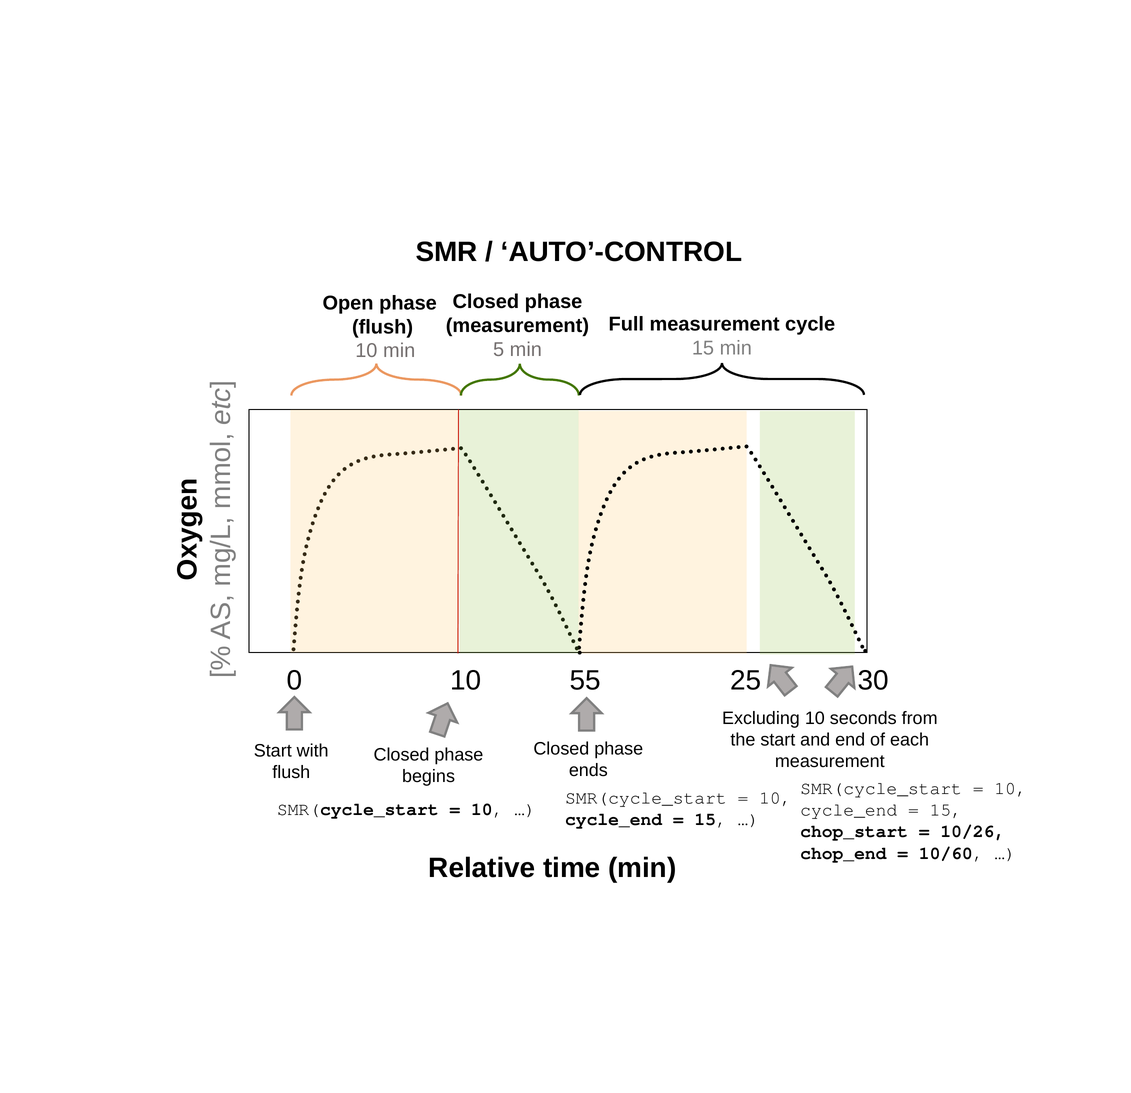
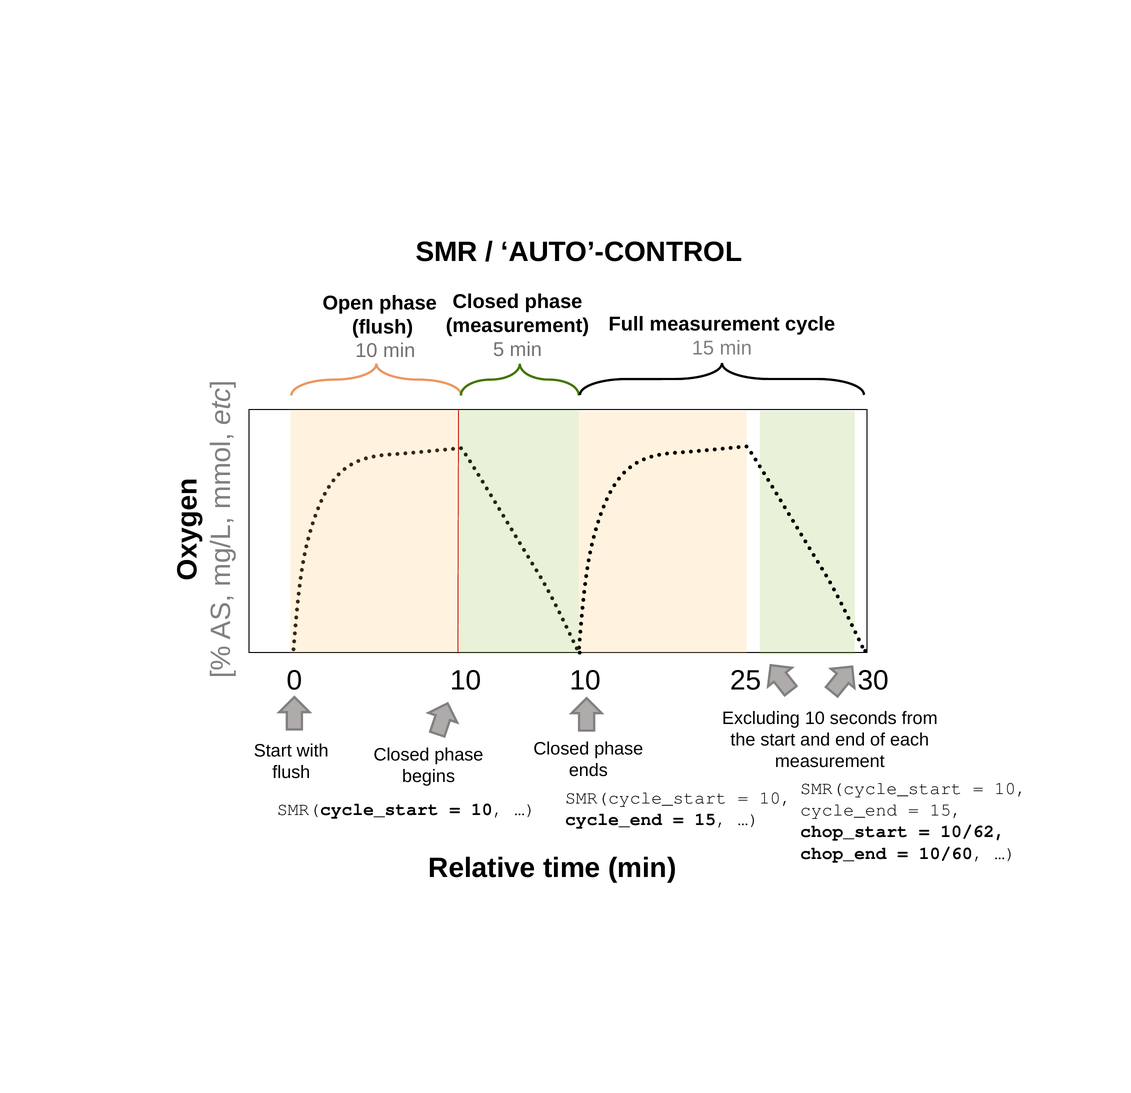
10 55: 55 -> 10
10/26: 10/26 -> 10/62
